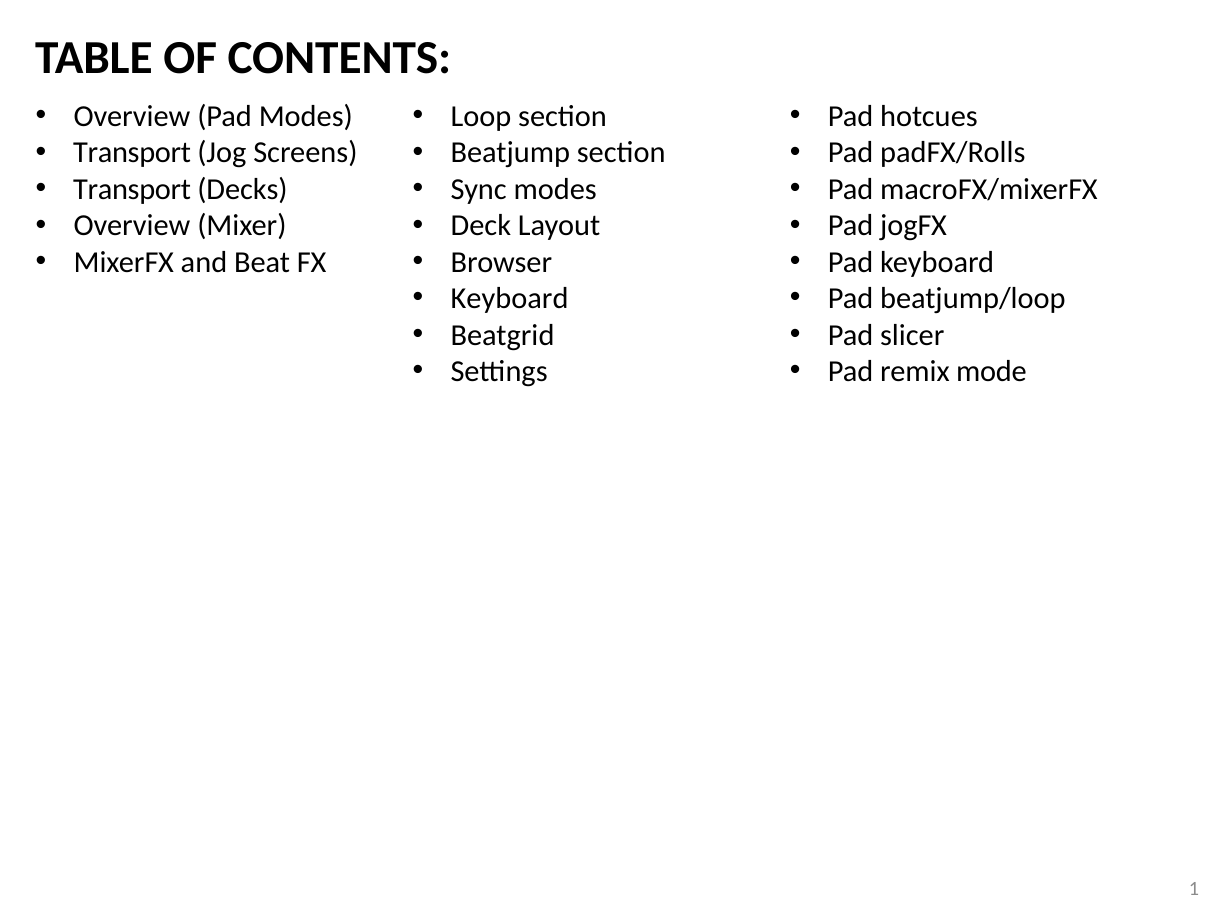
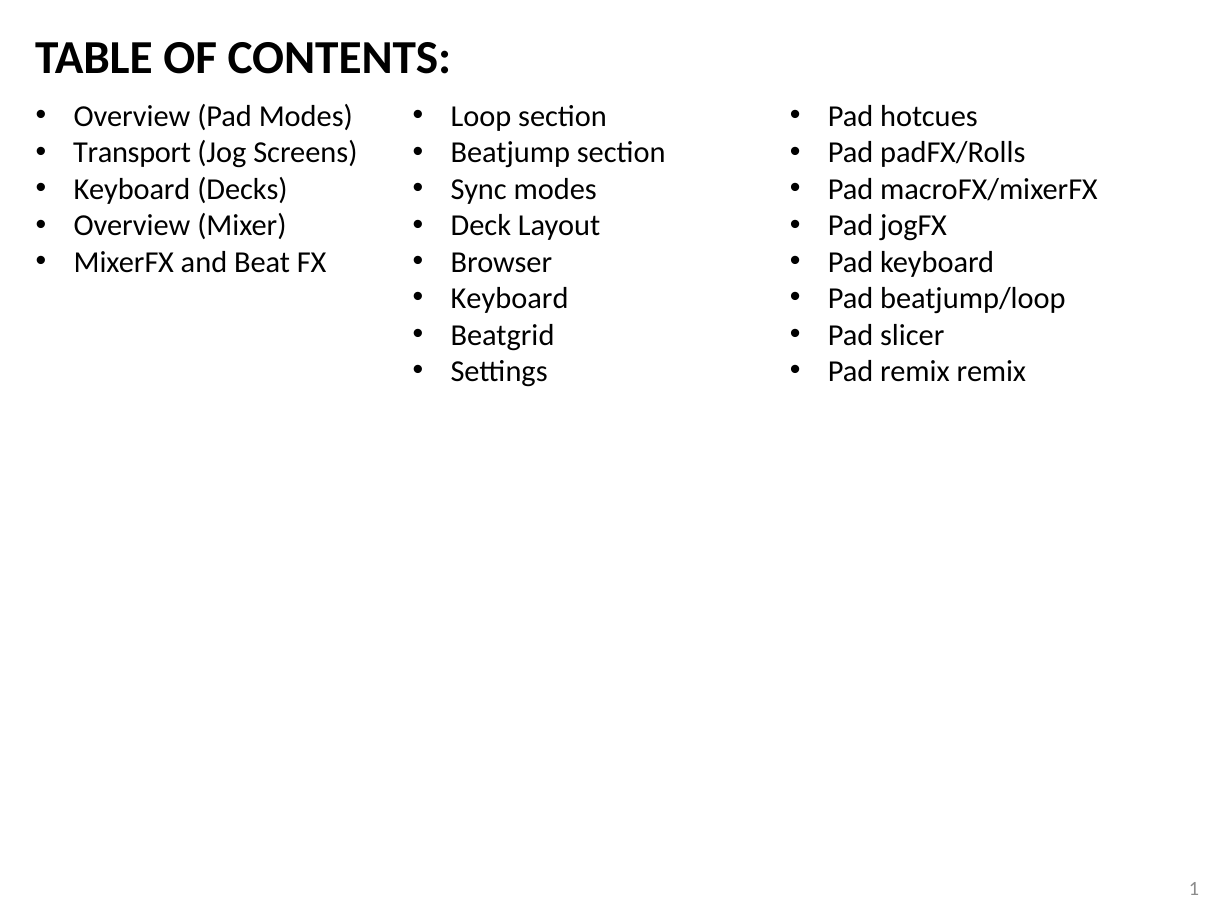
Transport at (132, 189): Transport -> Keyboard
remix mode: mode -> remix
